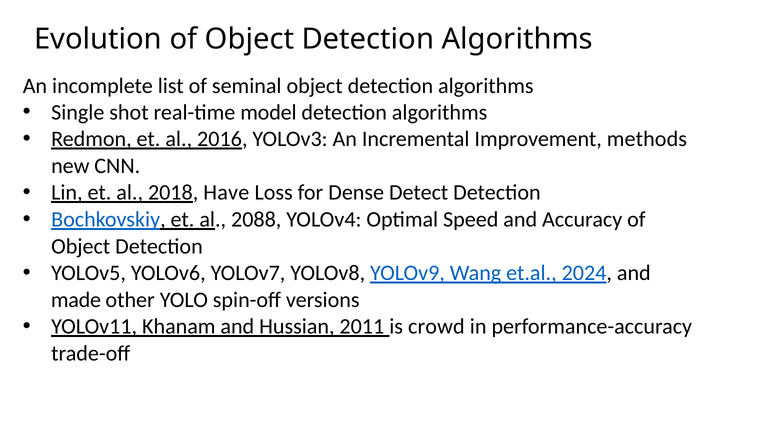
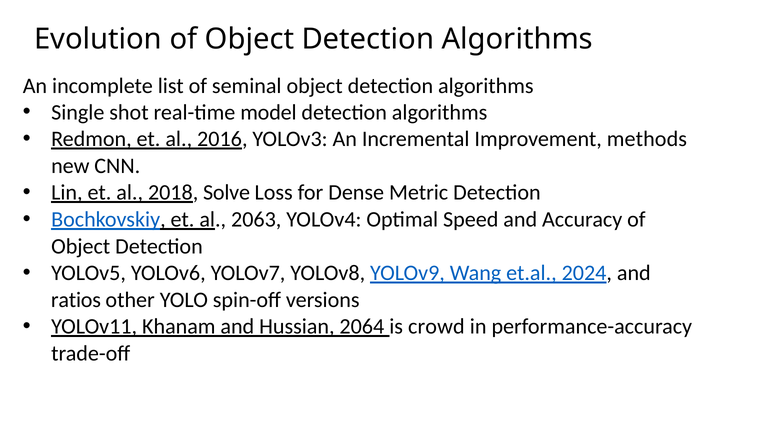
Have: Have -> Solve
Detect: Detect -> Metric
2088: 2088 -> 2063
made: made -> ratios
2011: 2011 -> 2064
